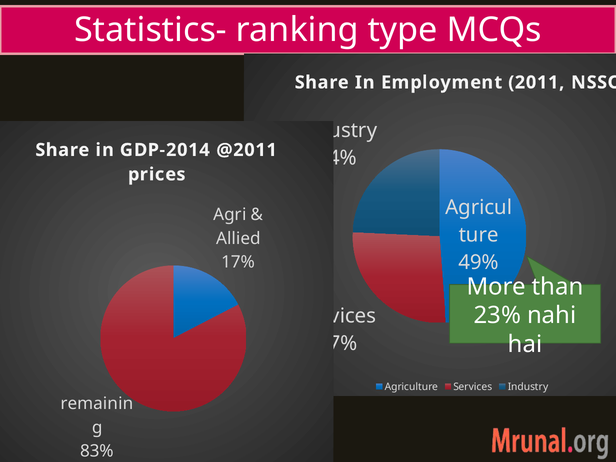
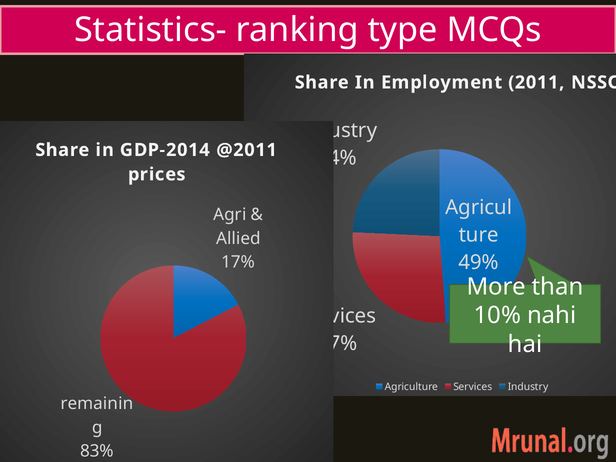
23%: 23% -> 10%
